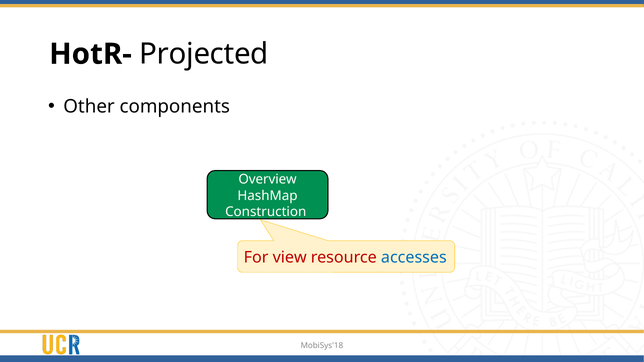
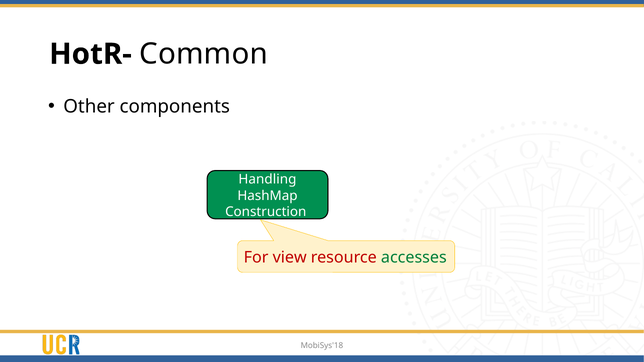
Projected: Projected -> Common
Overview: Overview -> Handling
accesses colour: blue -> green
